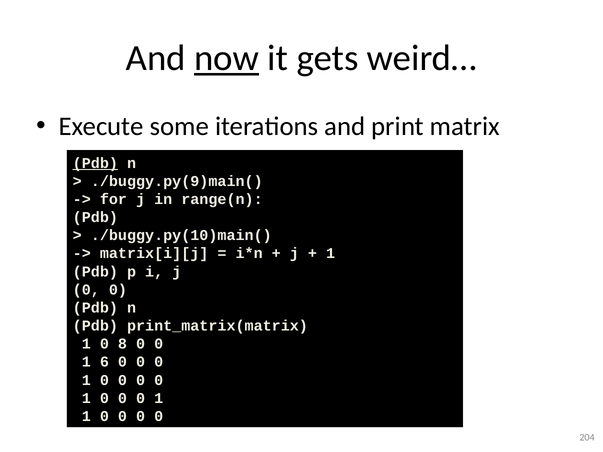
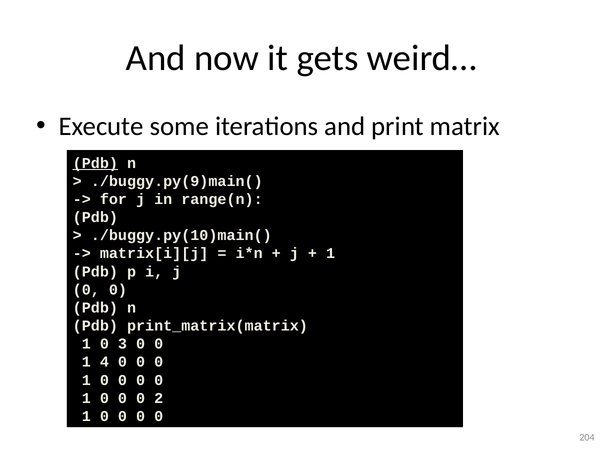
now underline: present -> none
8: 8 -> 3
6: 6 -> 4
1 at (159, 398): 1 -> 2
